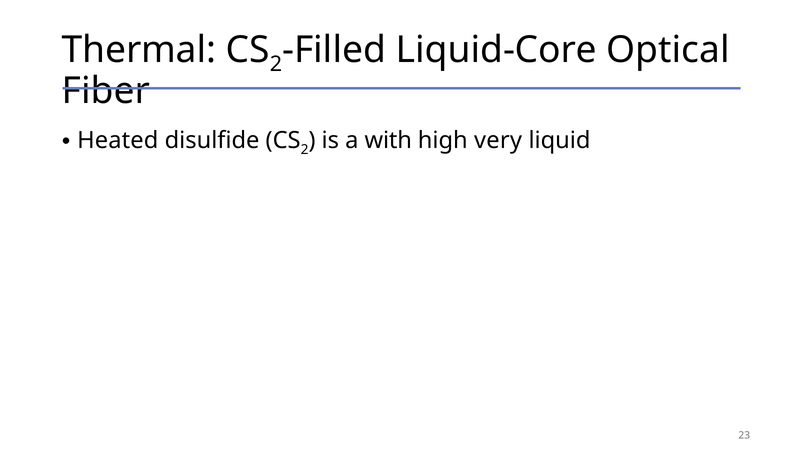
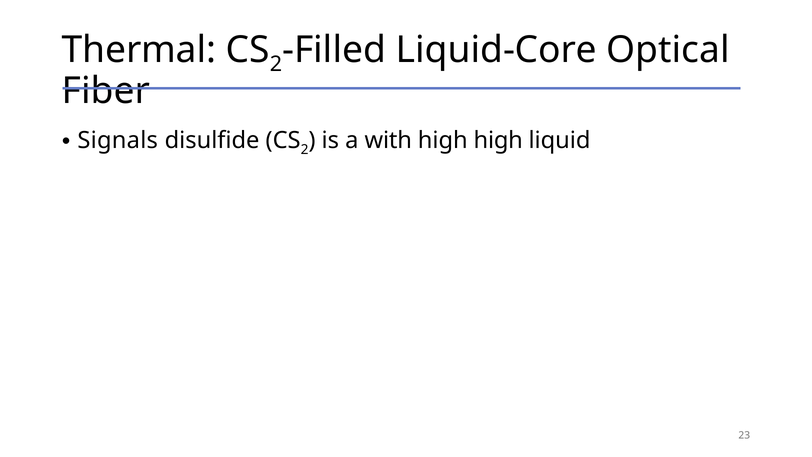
Heated: Heated -> Signals
high very: very -> high
